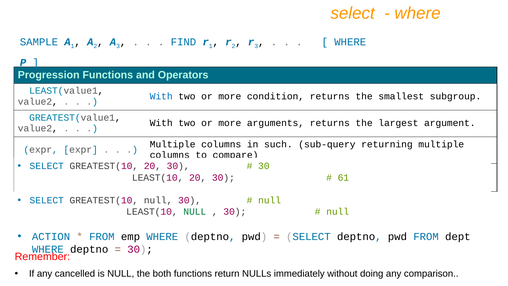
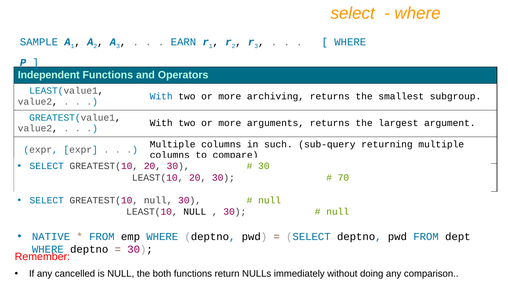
FIND: FIND -> EARN
Progression: Progression -> Independent
condition: condition -> archiving
61: 61 -> 70
NULL at (195, 212) colour: green -> black
ACTION: ACTION -> NATIVE
